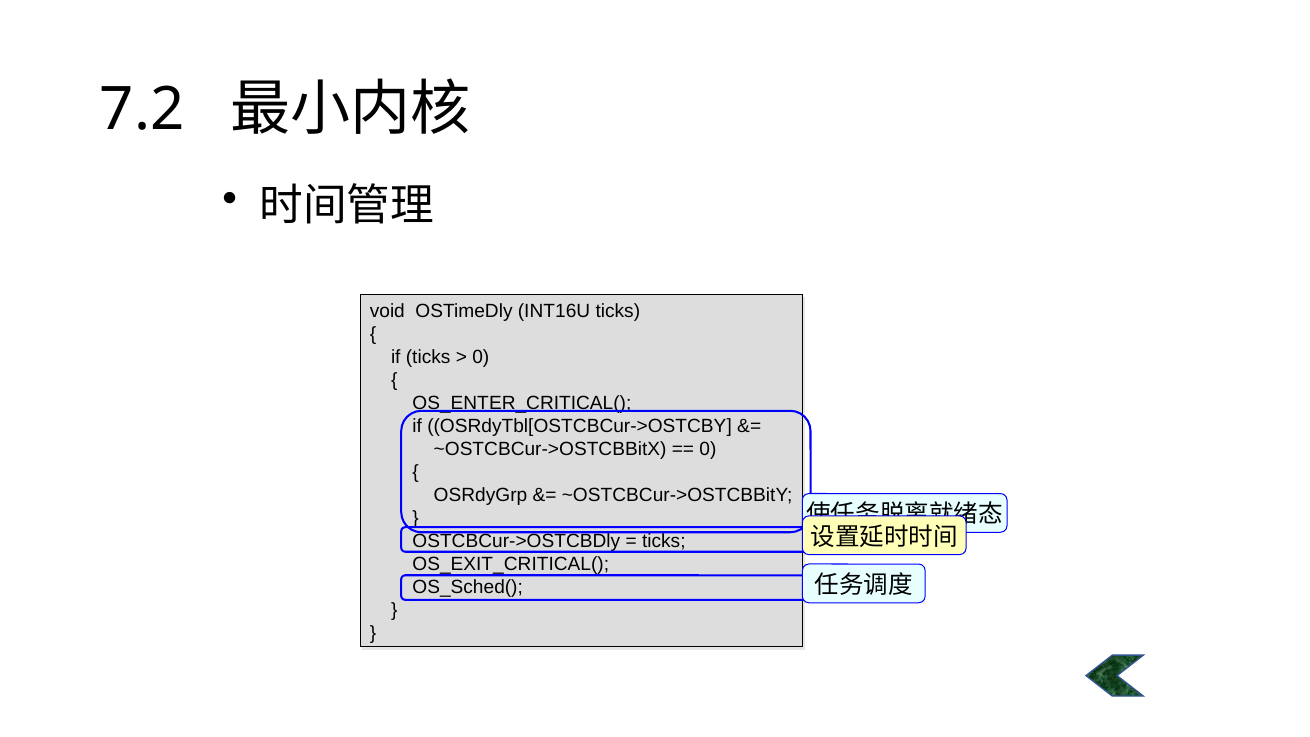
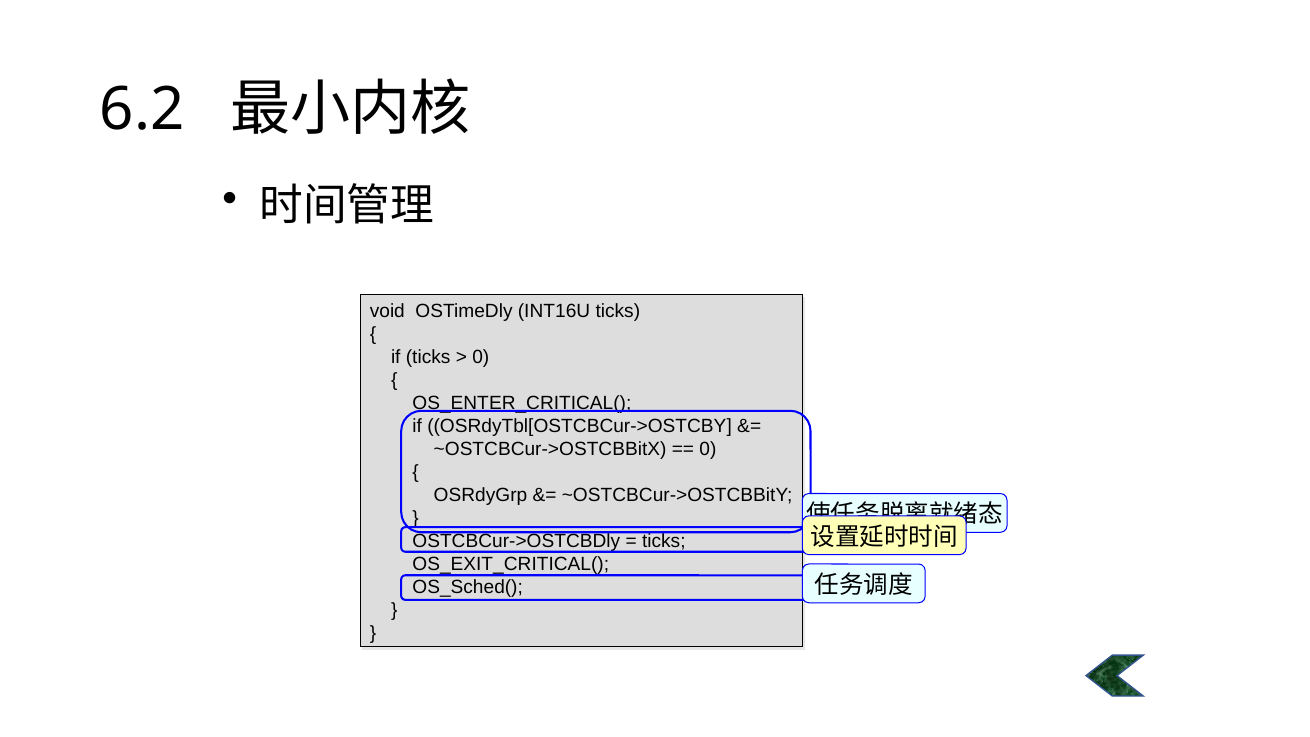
7.2: 7.2 -> 6.2
